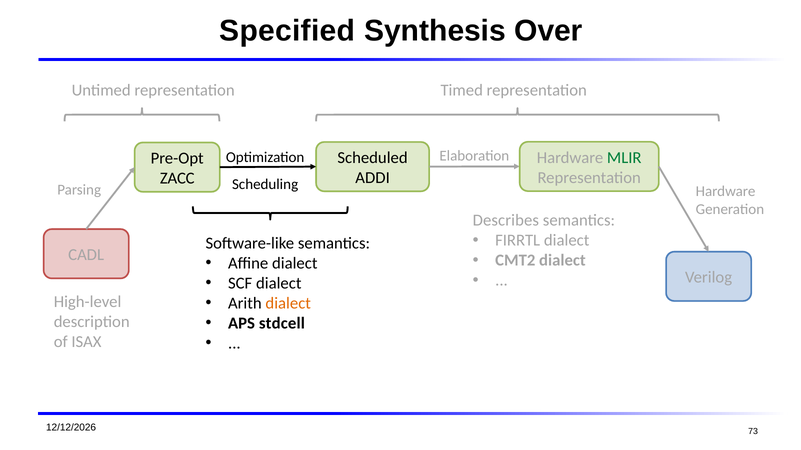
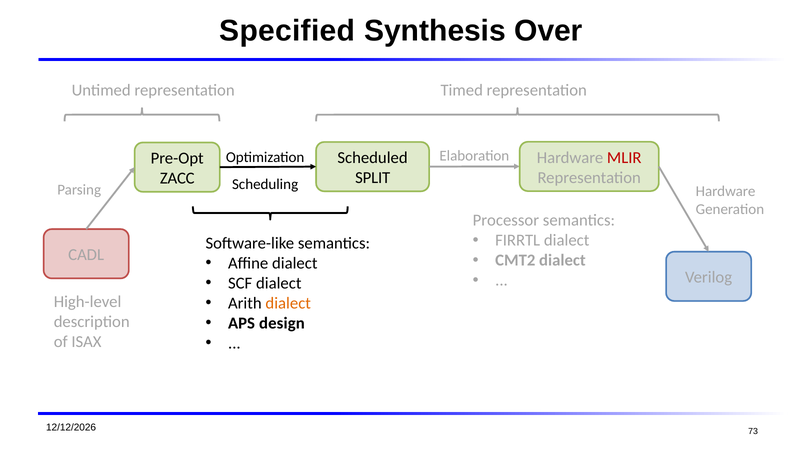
MLIR colour: green -> red
ADDI: ADDI -> SPLIT
Describes: Describes -> Processor
stdcell: stdcell -> design
